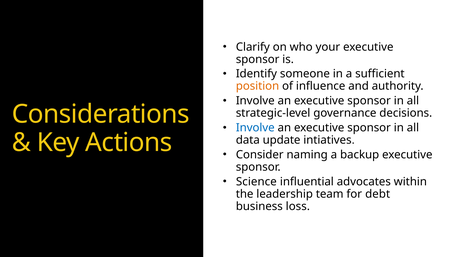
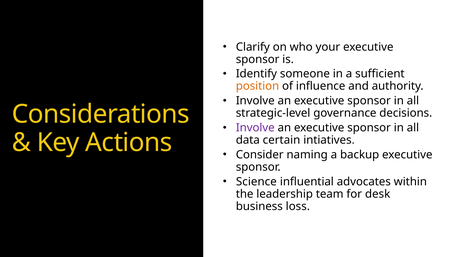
Involve at (255, 128) colour: blue -> purple
update: update -> certain
debt: debt -> desk
